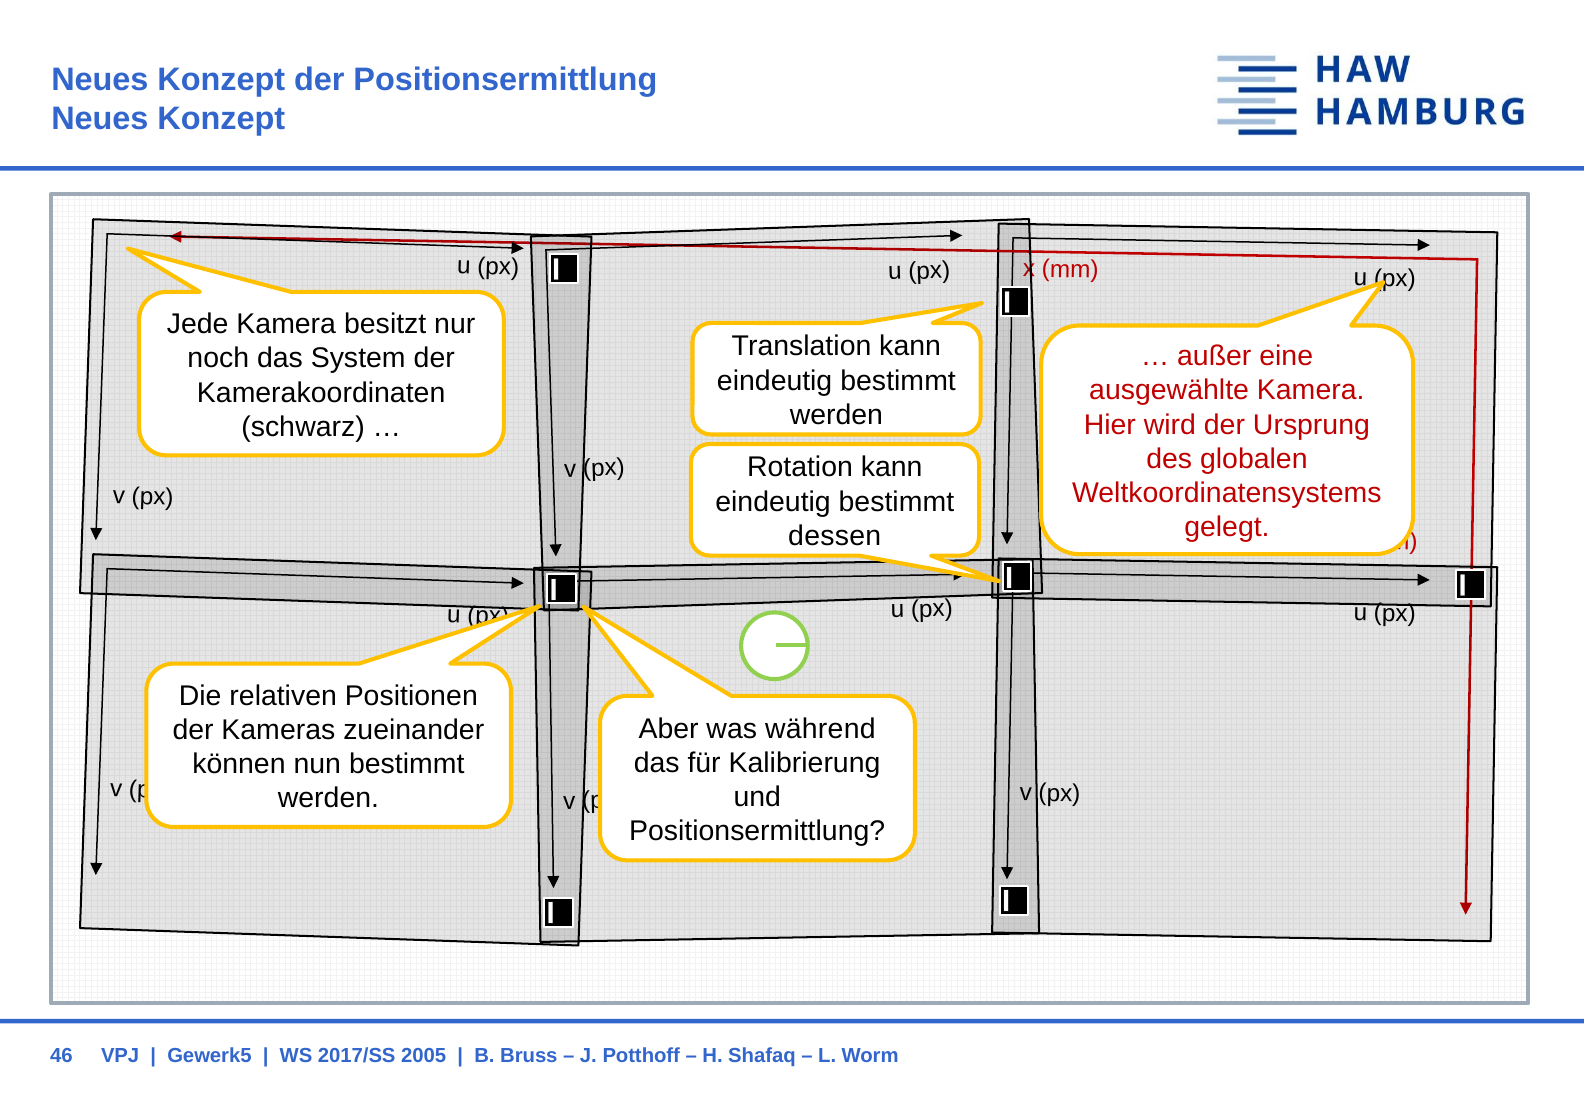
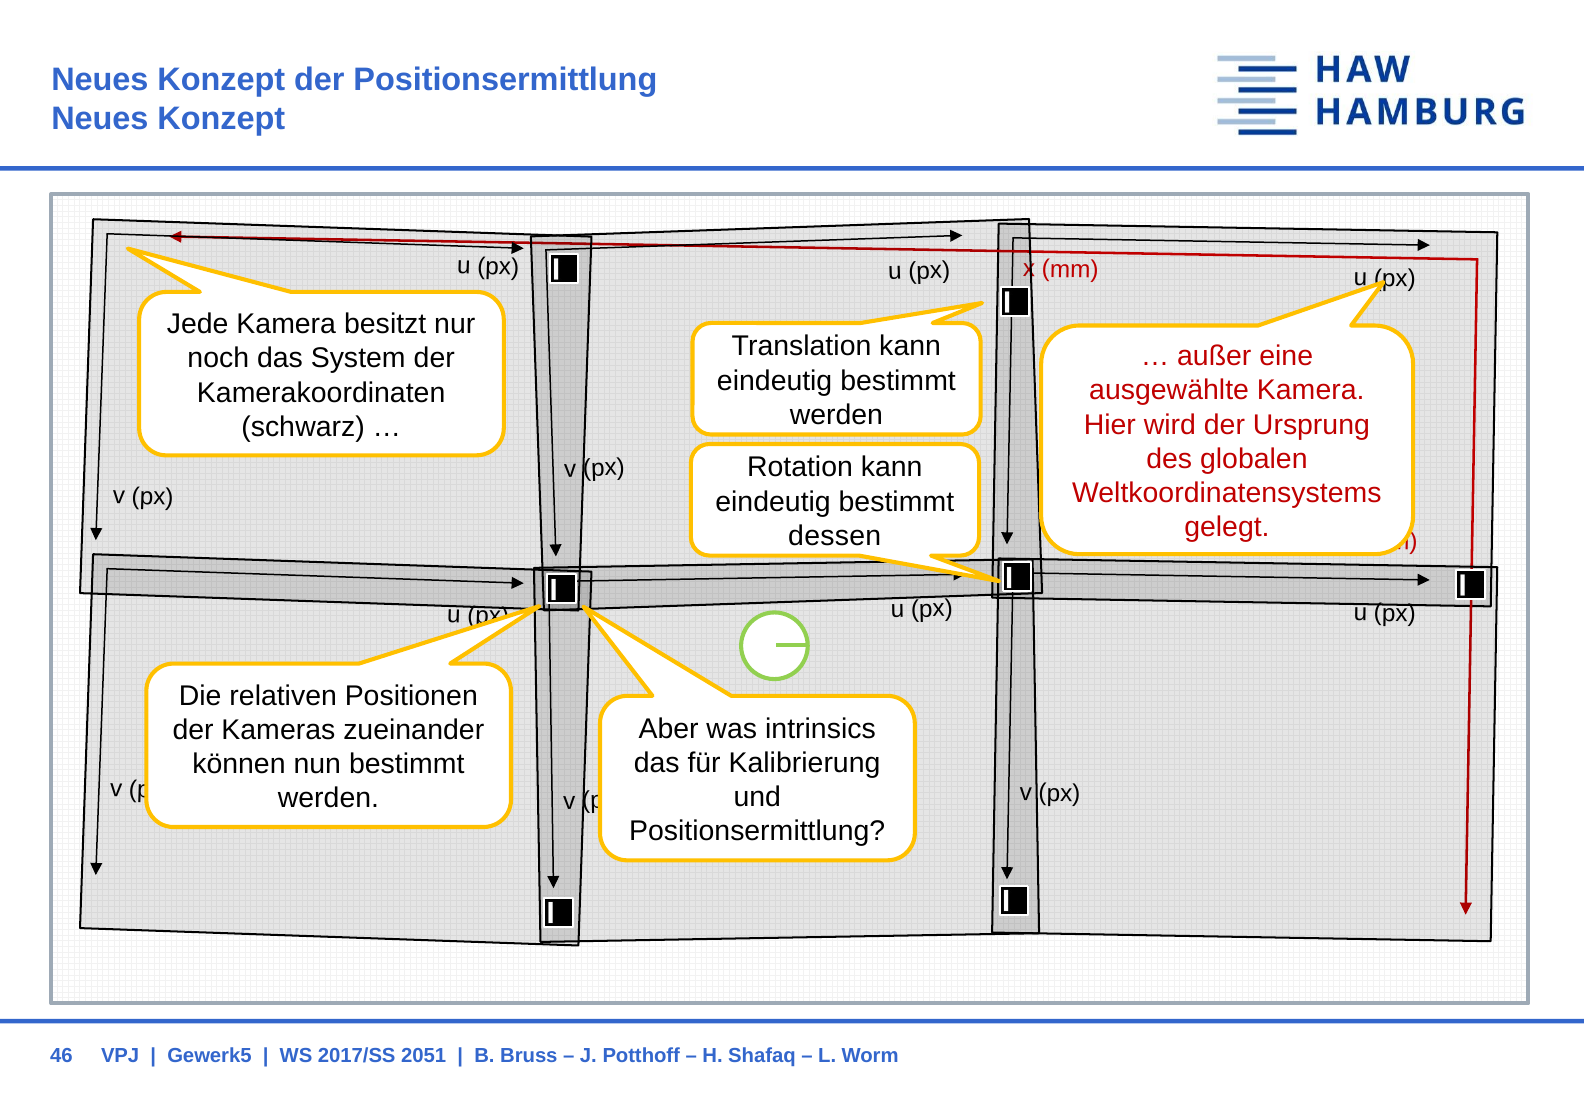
während: während -> intrinsics
2005: 2005 -> 2051
